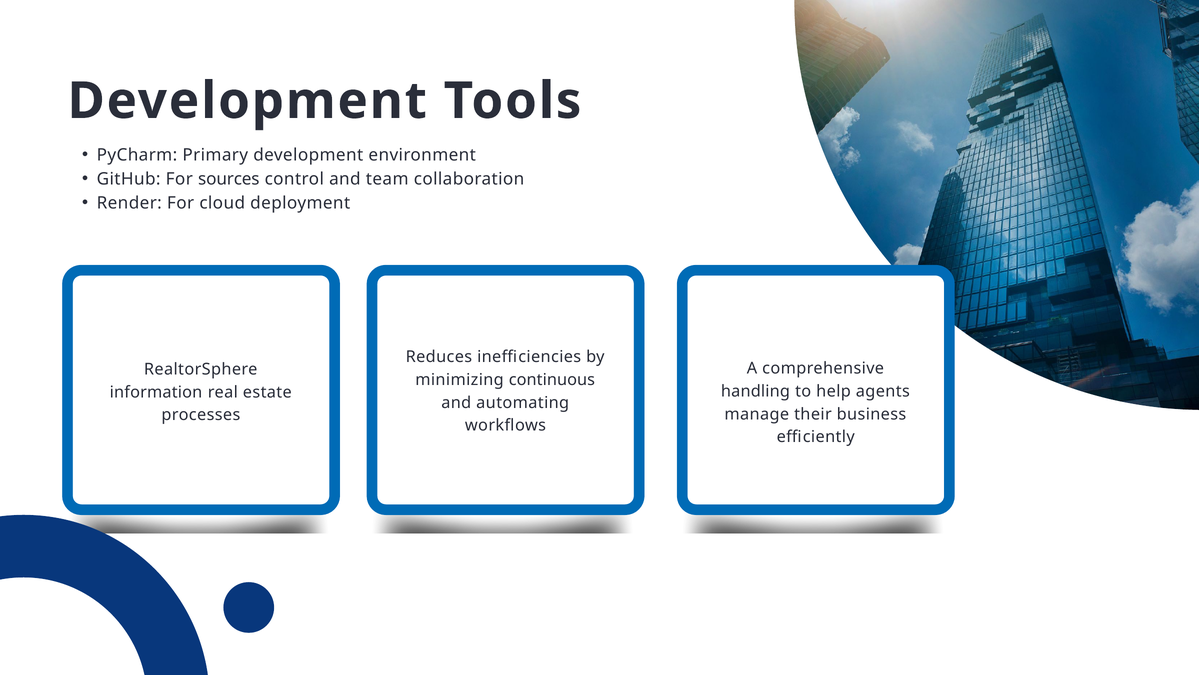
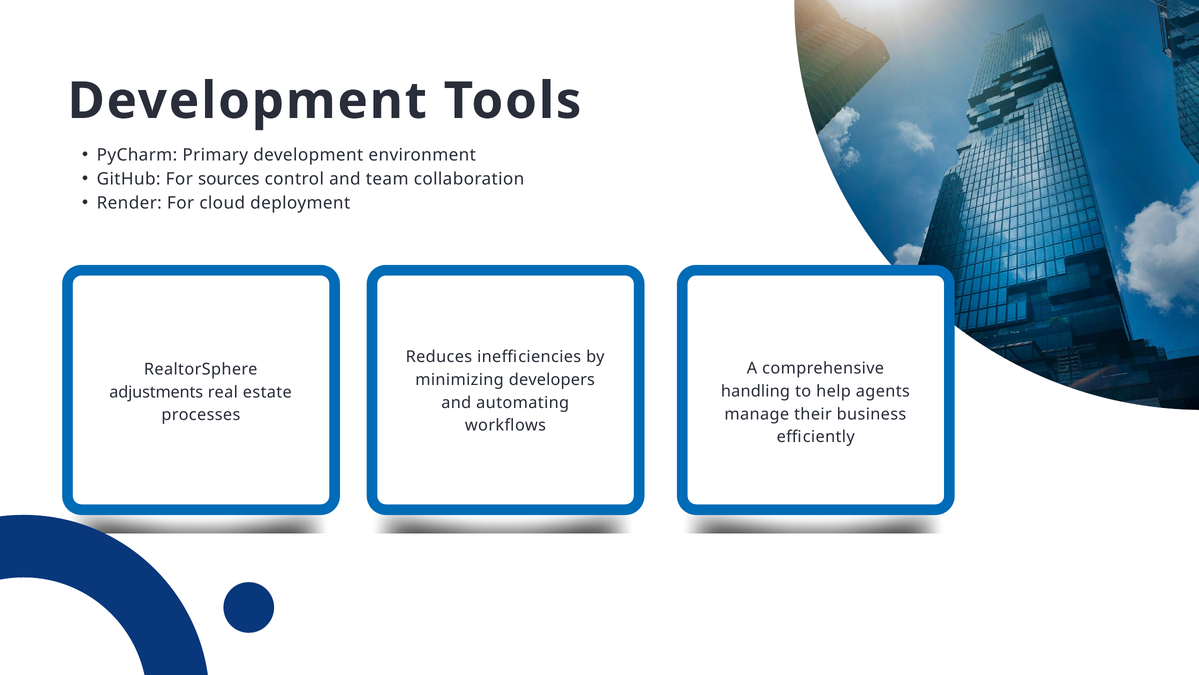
continuous: continuous -> developers
information: information -> adjustments
